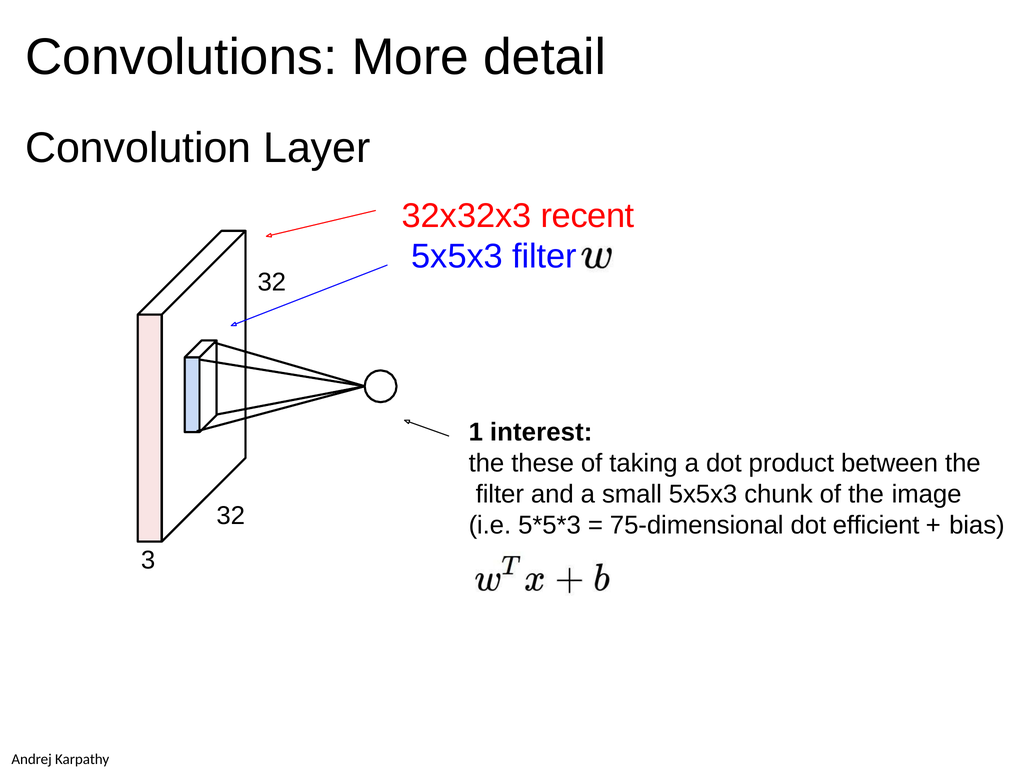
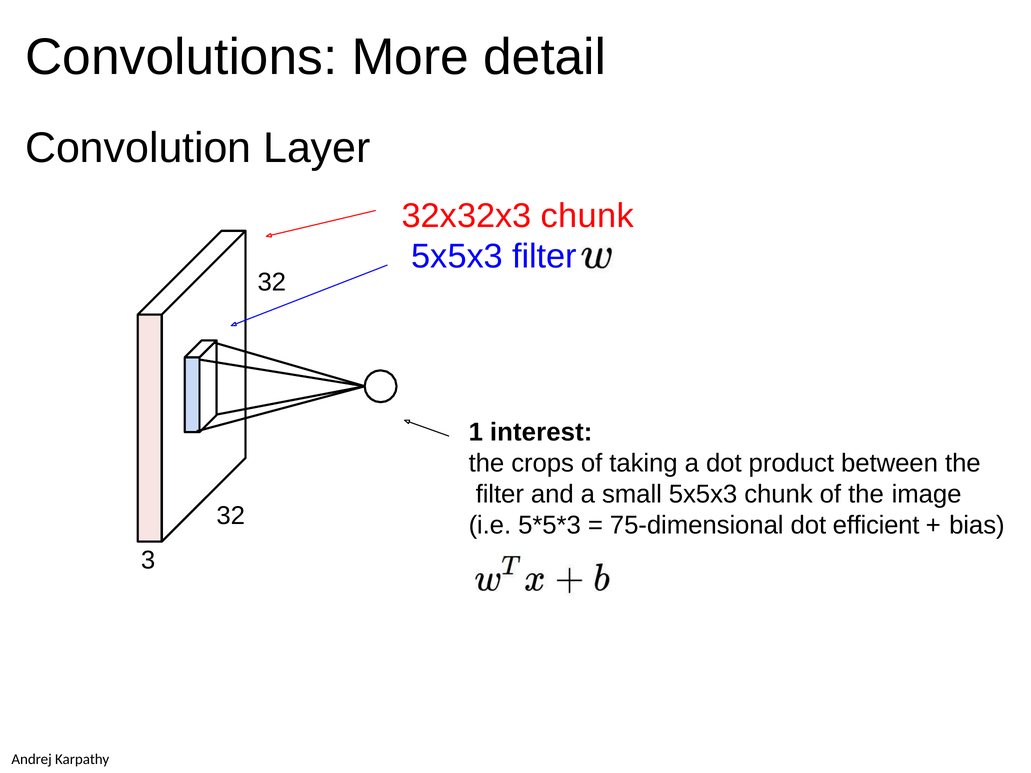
32x32x3 recent: recent -> chunk
these: these -> crops
